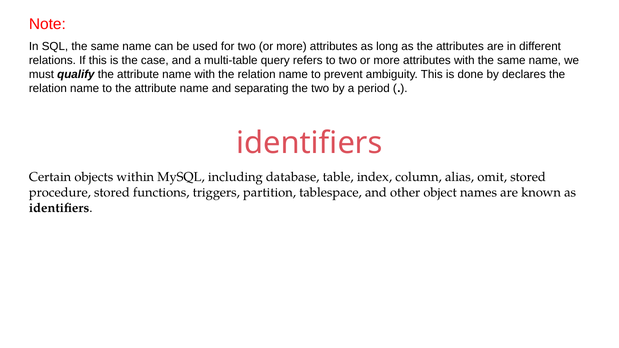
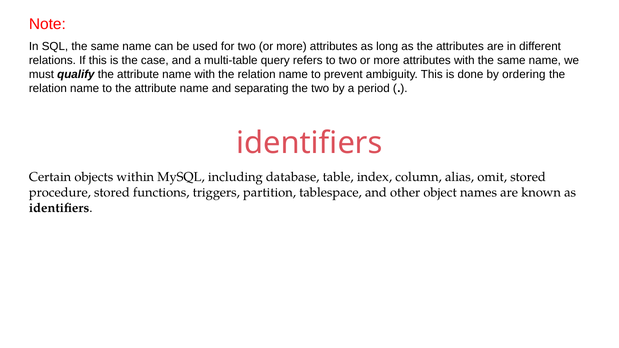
declares: declares -> ordering
